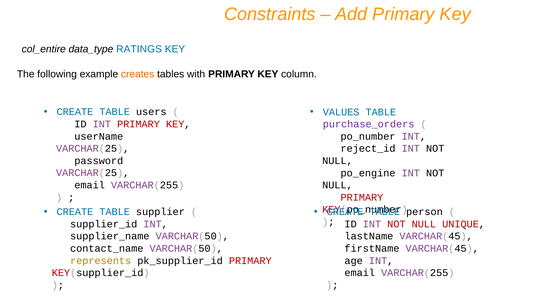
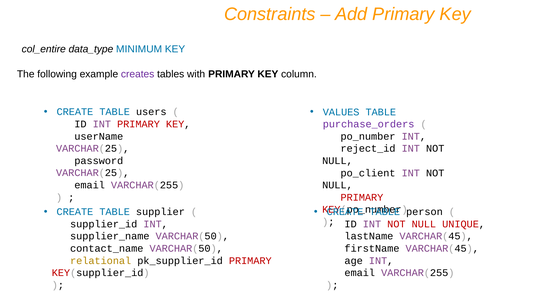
RATINGS: RATINGS -> MINIMUM
creates colour: orange -> purple
po_engine: po_engine -> po_client
represents: represents -> relational
